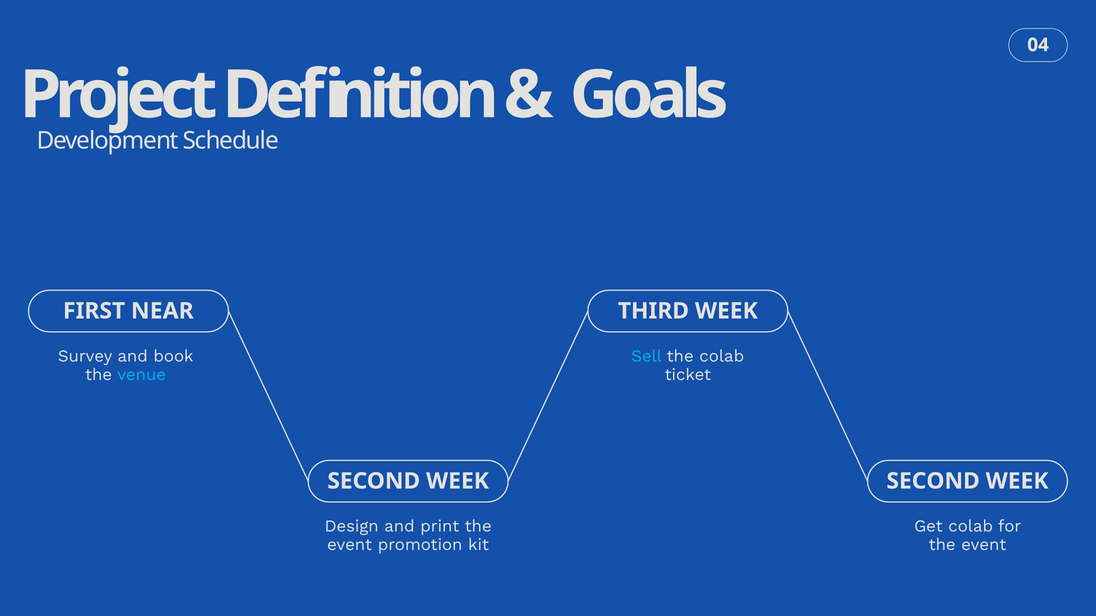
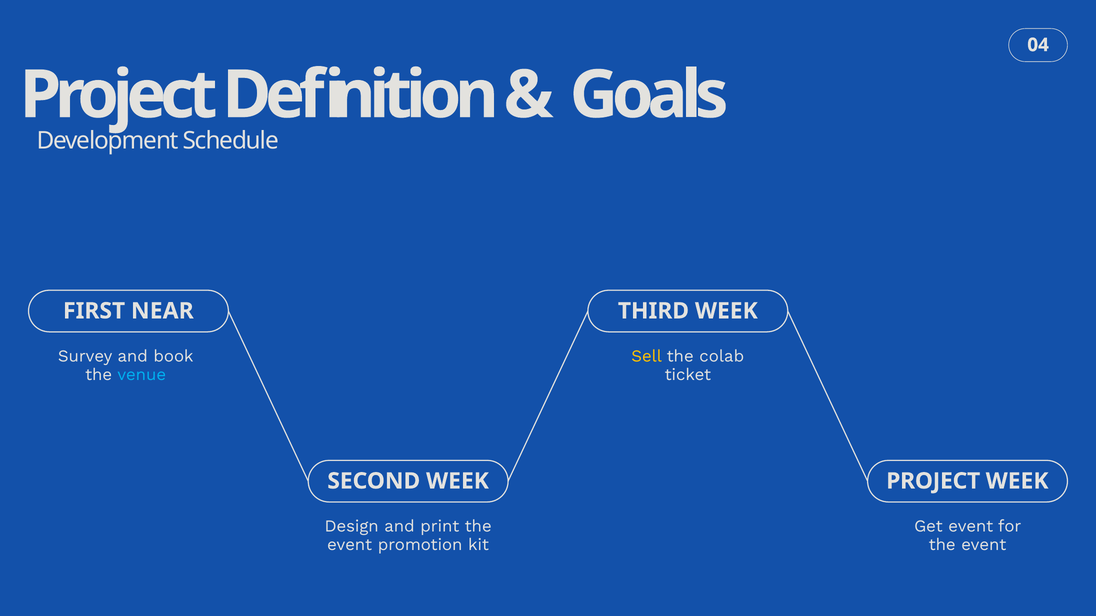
Sell colour: light blue -> yellow
SECOND at (933, 481): SECOND -> PROJECT
Get colab: colab -> event
